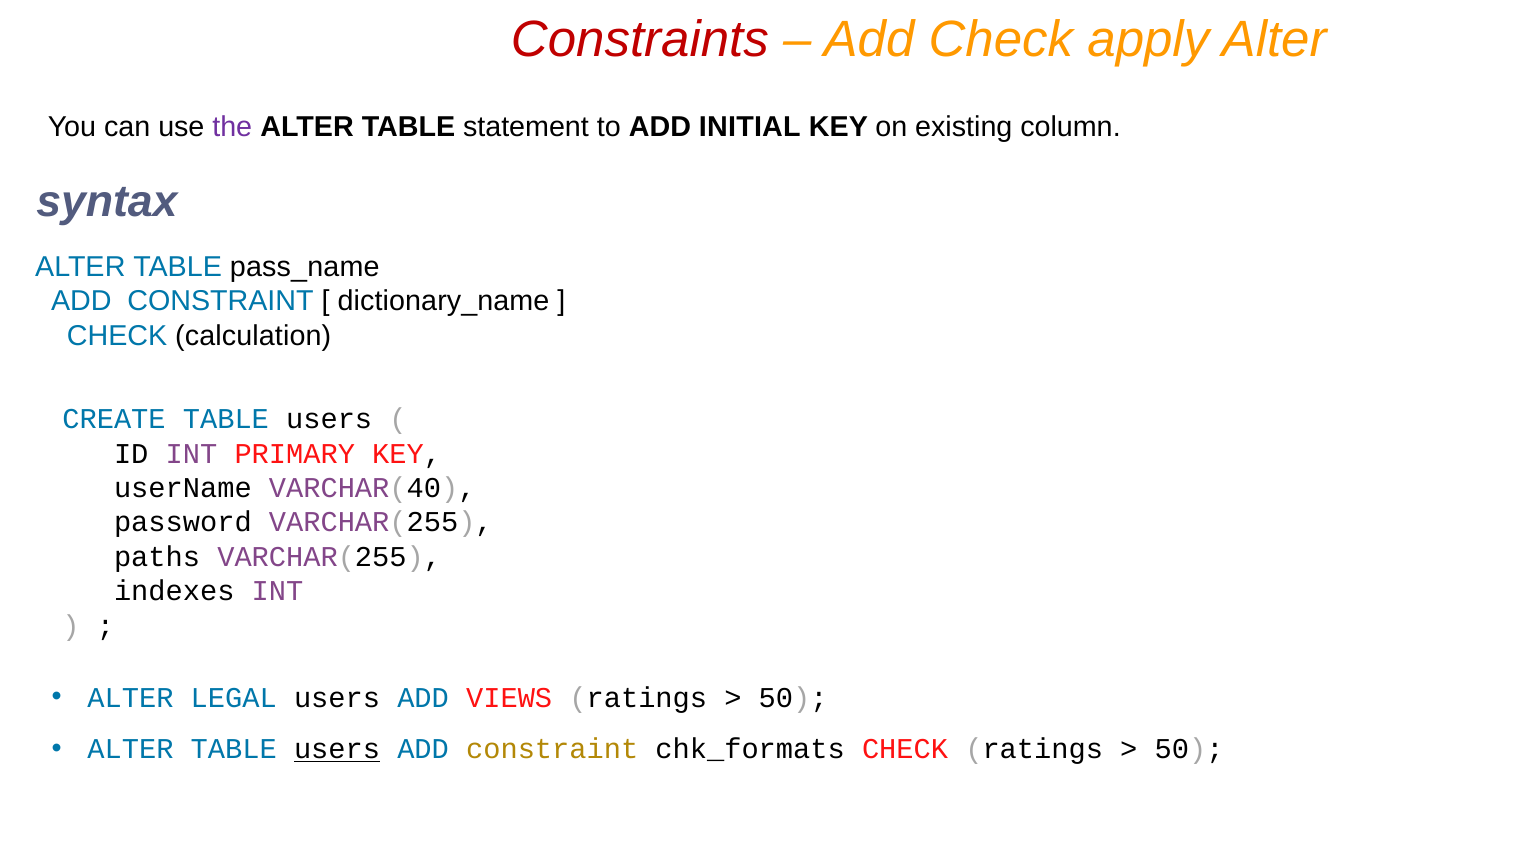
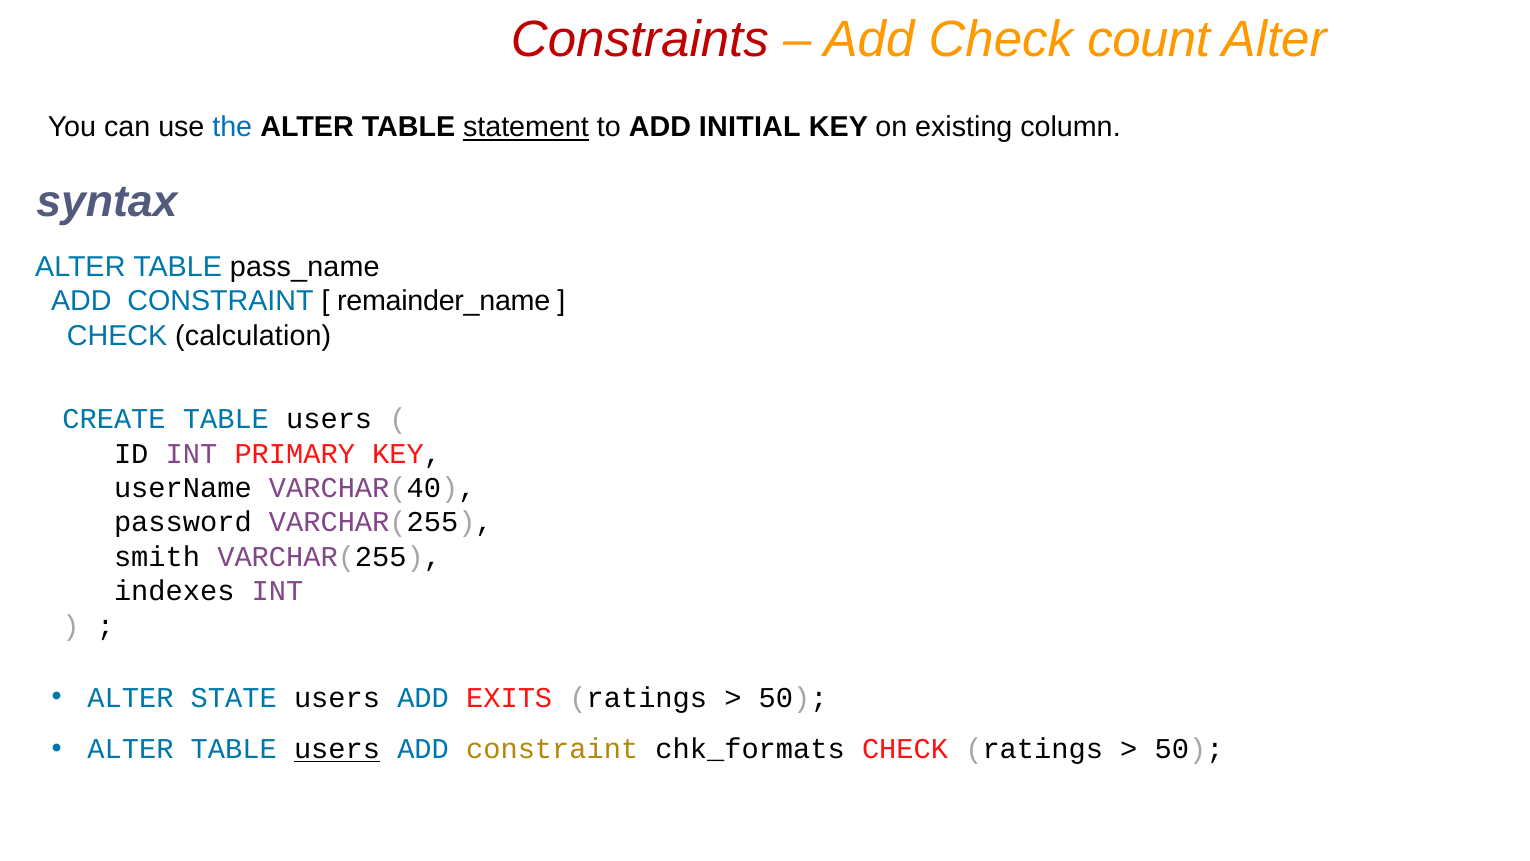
apply: apply -> count
the colour: purple -> blue
statement underline: none -> present
dictionary_name: dictionary_name -> remainder_name
paths: paths -> smith
LEGAL: LEGAL -> STATE
VIEWS: VIEWS -> EXITS
